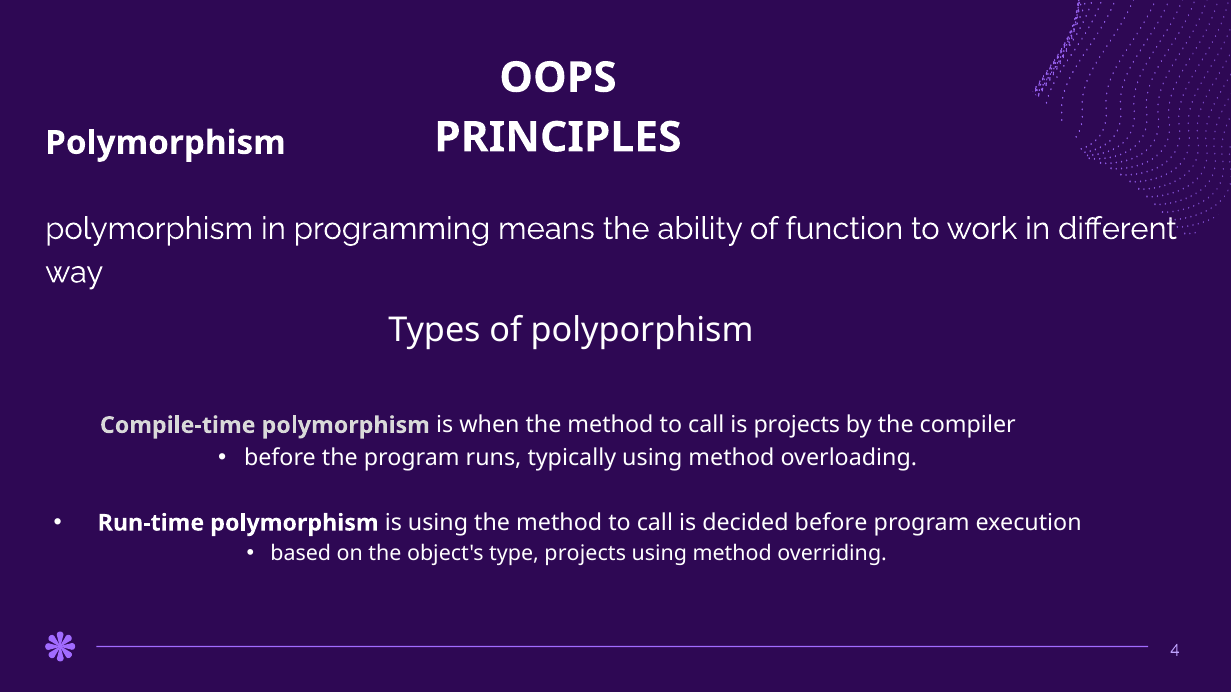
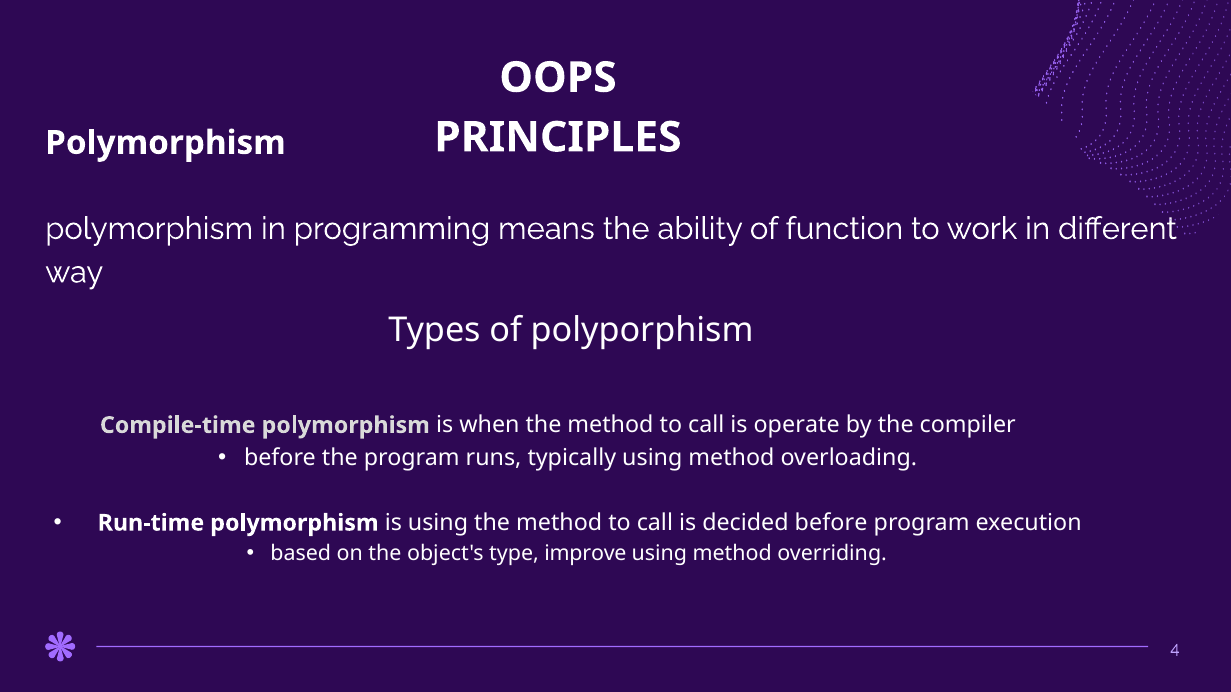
is projects: projects -> operate
type projects: projects -> improve
